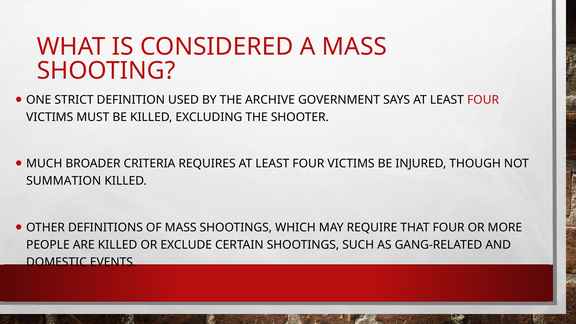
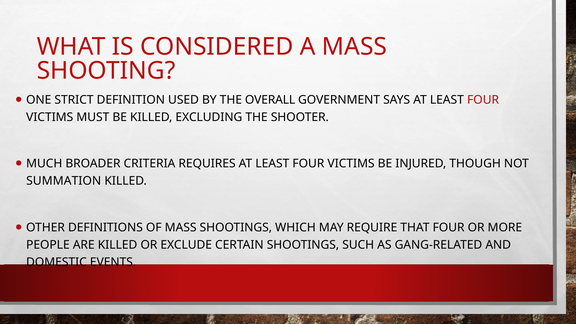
ARCHIVE: ARCHIVE -> OVERALL
